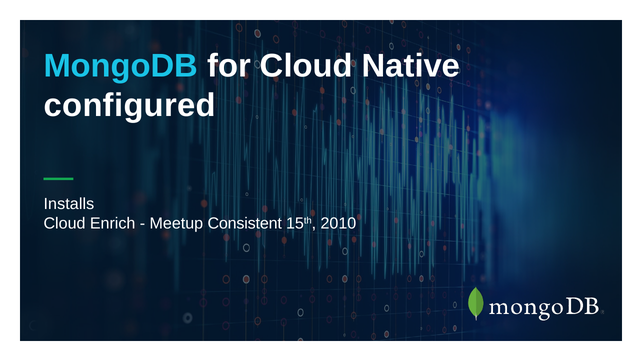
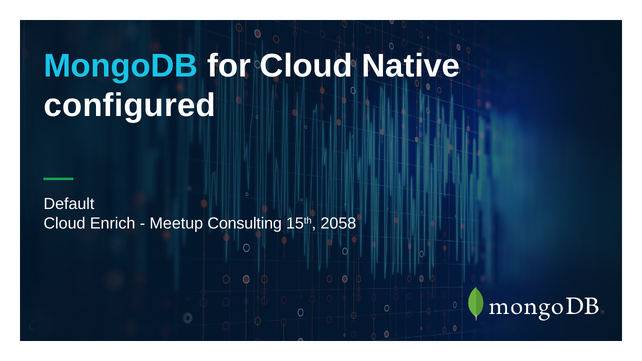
Installs: Installs -> Default
Consistent: Consistent -> Consulting
2010: 2010 -> 2058
